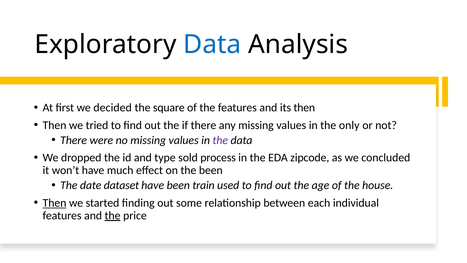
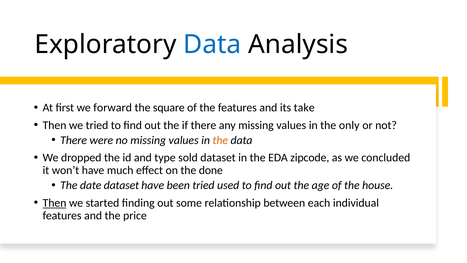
decided: decided -> forward
its then: then -> take
the at (220, 140) colour: purple -> orange
sold process: process -> dataset
the been: been -> done
been train: train -> tried
the at (113, 215) underline: present -> none
